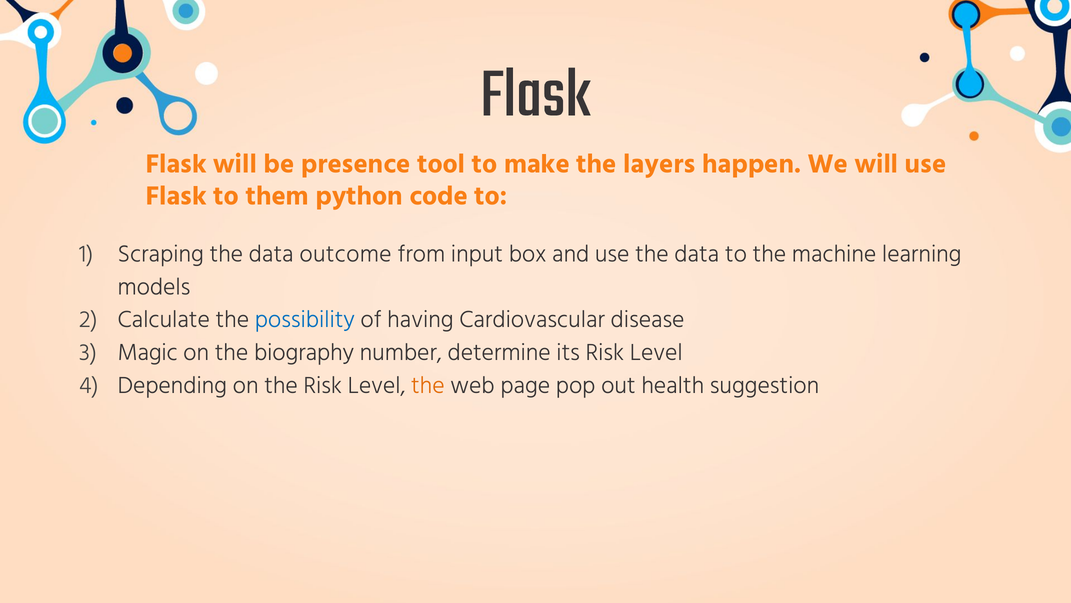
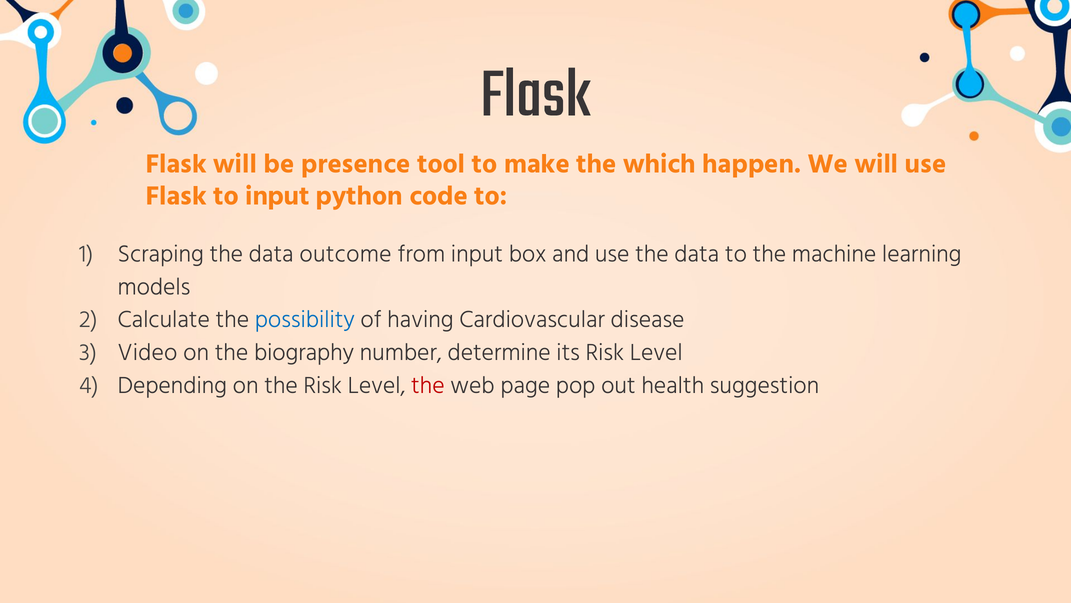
layers: layers -> which
to them: them -> input
Magic: Magic -> Video
the at (428, 385) colour: orange -> red
